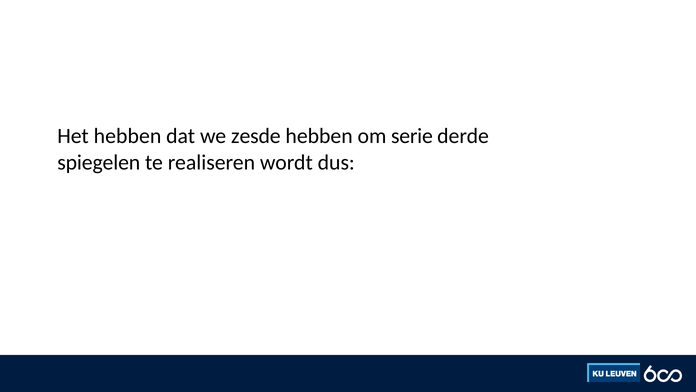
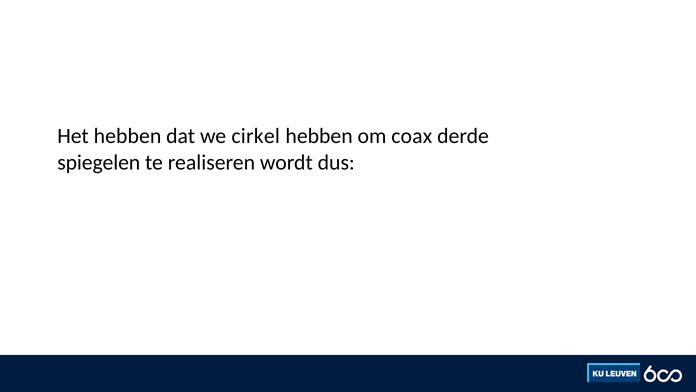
zesde: zesde -> cirkel
serie: serie -> coax
